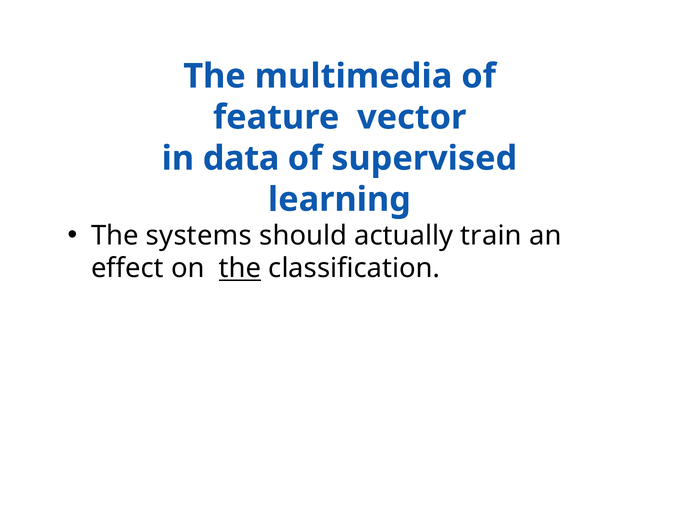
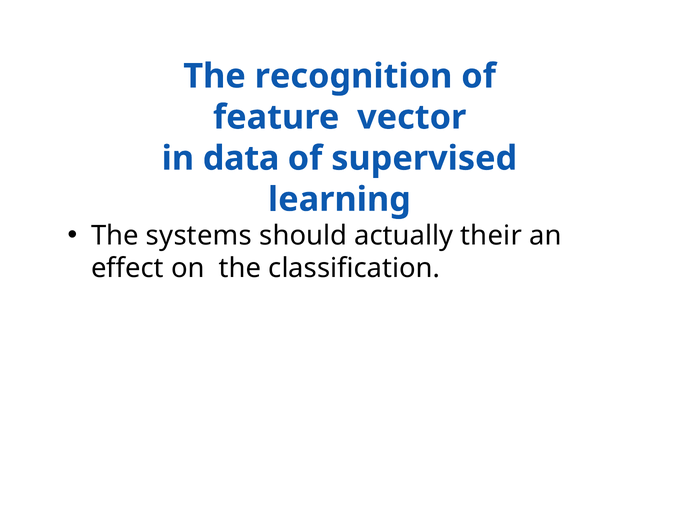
multimedia: multimedia -> recognition
train: train -> their
the at (240, 269) underline: present -> none
